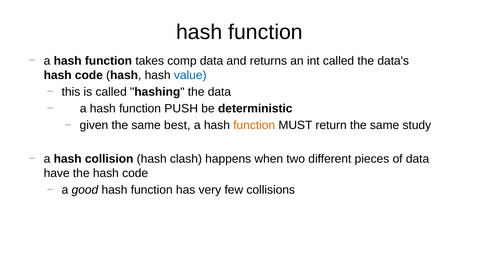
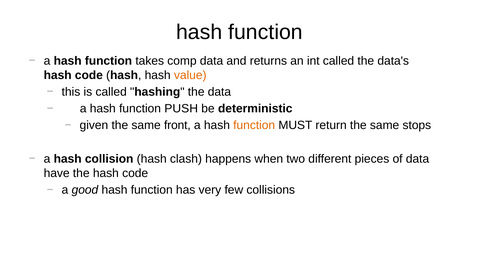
value colour: blue -> orange
best: best -> front
study: study -> stops
